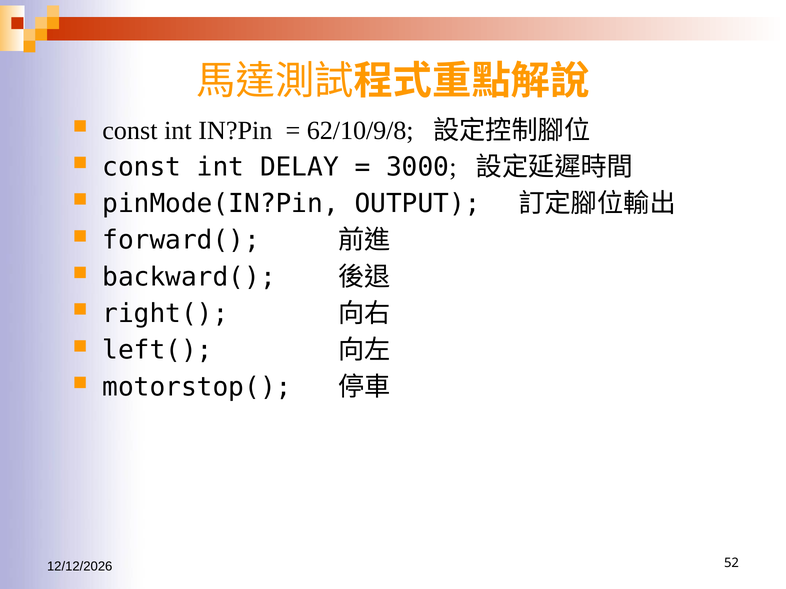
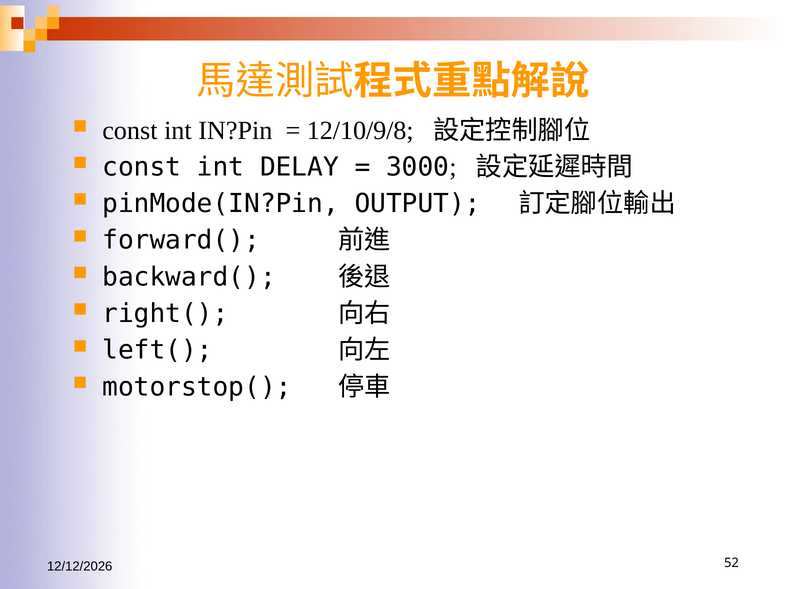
62/10/9/8: 62/10/9/8 -> 12/10/9/8
